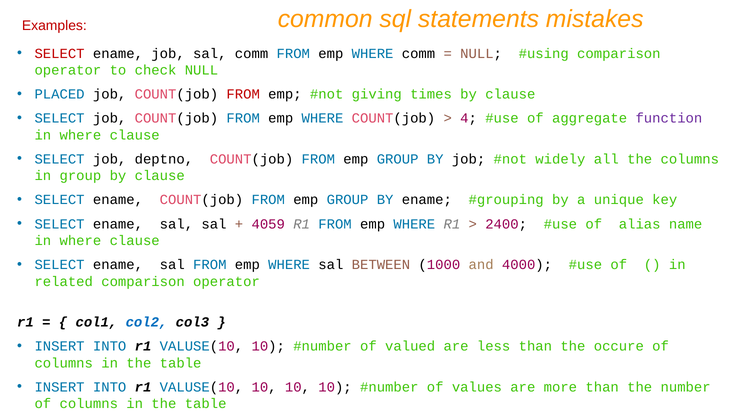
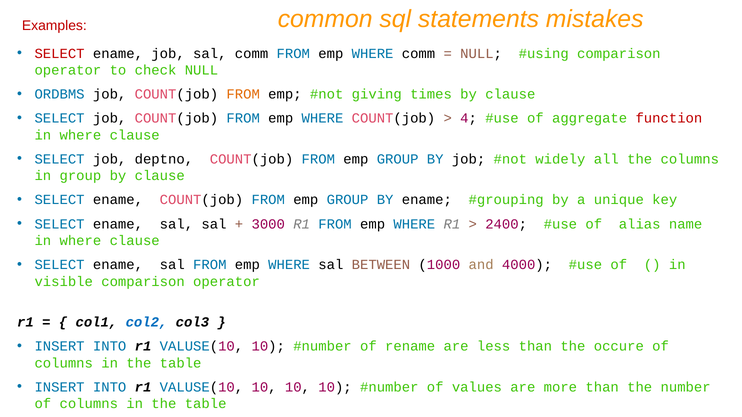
PLACED: PLACED -> ORDBMS
FROM at (243, 94) colour: red -> orange
function colour: purple -> red
4059: 4059 -> 3000
related: related -> visible
valued: valued -> rename
